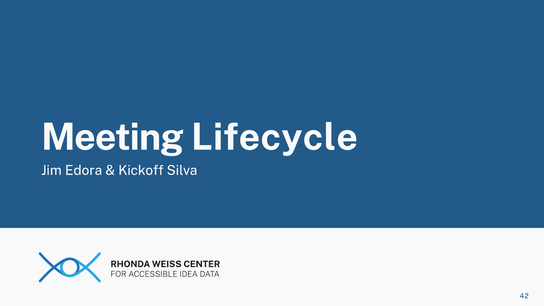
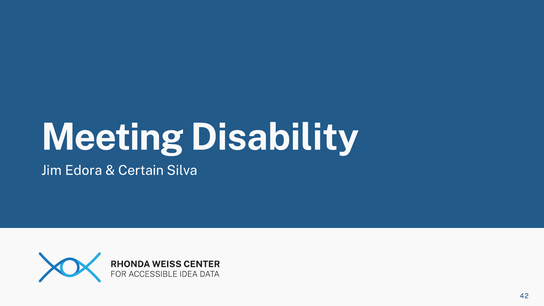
Lifecycle: Lifecycle -> Disability
Kickoff: Kickoff -> Certain
